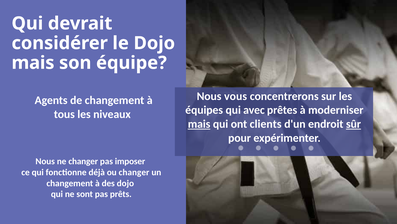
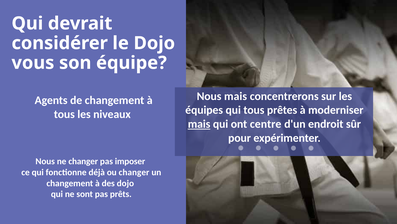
mais at (33, 63): mais -> vous
Nous vous: vous -> mais
qui avec: avec -> tous
clients: clients -> centre
sûr underline: present -> none
